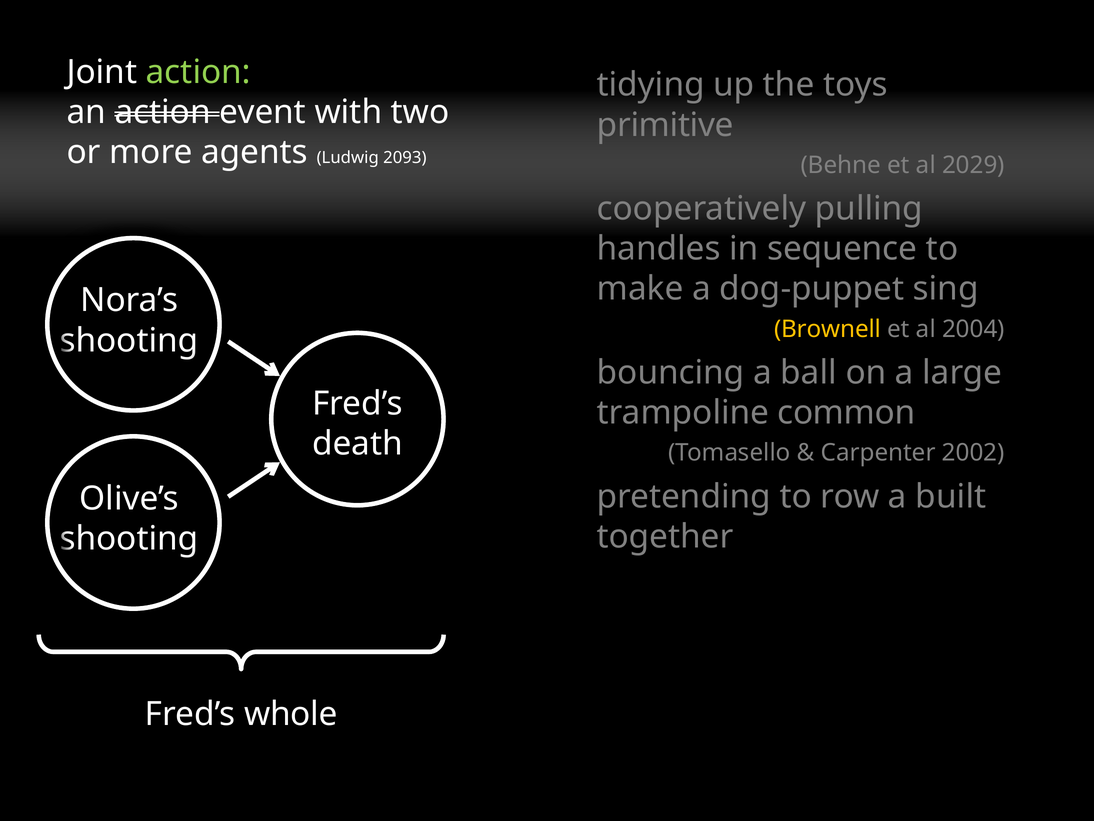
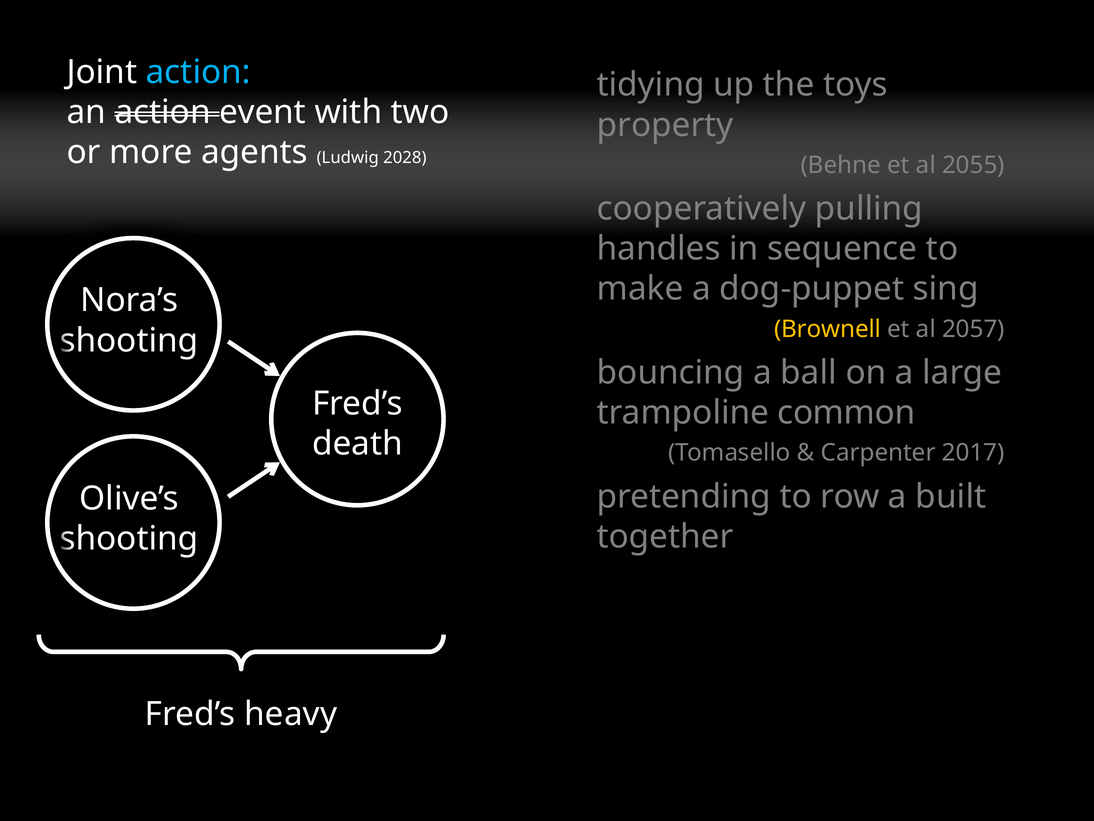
action at (198, 72) colour: light green -> light blue
primitive: primitive -> property
2093: 2093 -> 2028
2029: 2029 -> 2055
2004: 2004 -> 2057
2002: 2002 -> 2017
whole: whole -> heavy
